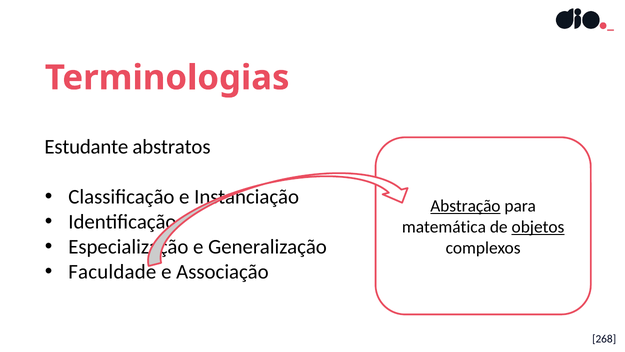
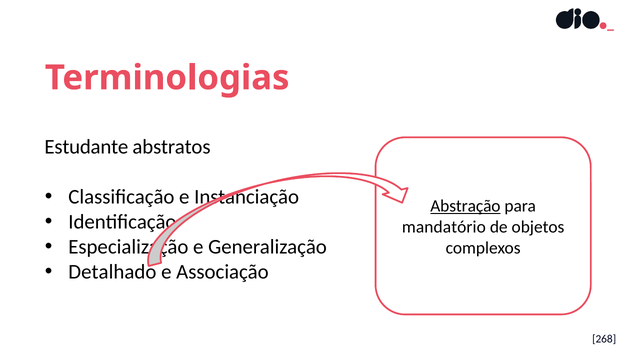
matemática: matemática -> mandatório
objetos underline: present -> none
Faculdade: Faculdade -> Detalhado
